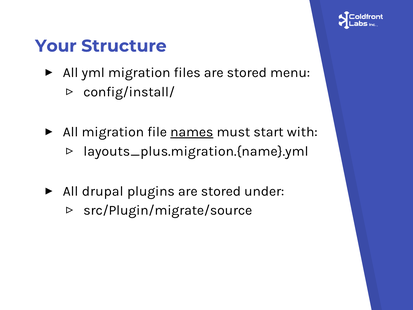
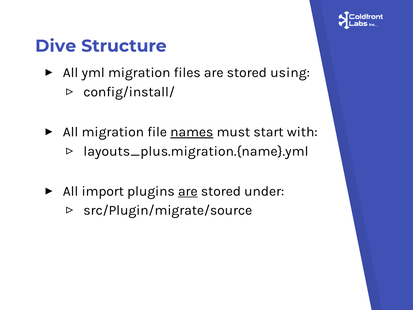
Your: Your -> Dive
menu: menu -> using
drupal: drupal -> import
are at (188, 191) underline: none -> present
